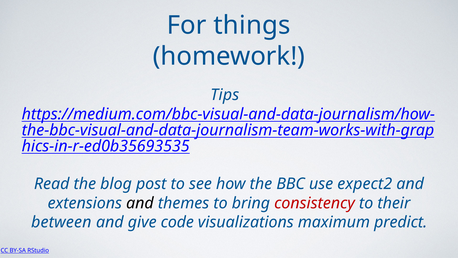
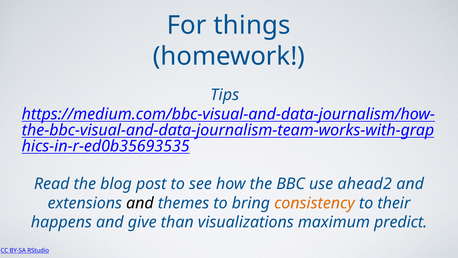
expect2: expect2 -> ahead2
consistency colour: red -> orange
between: between -> happens
code: code -> than
